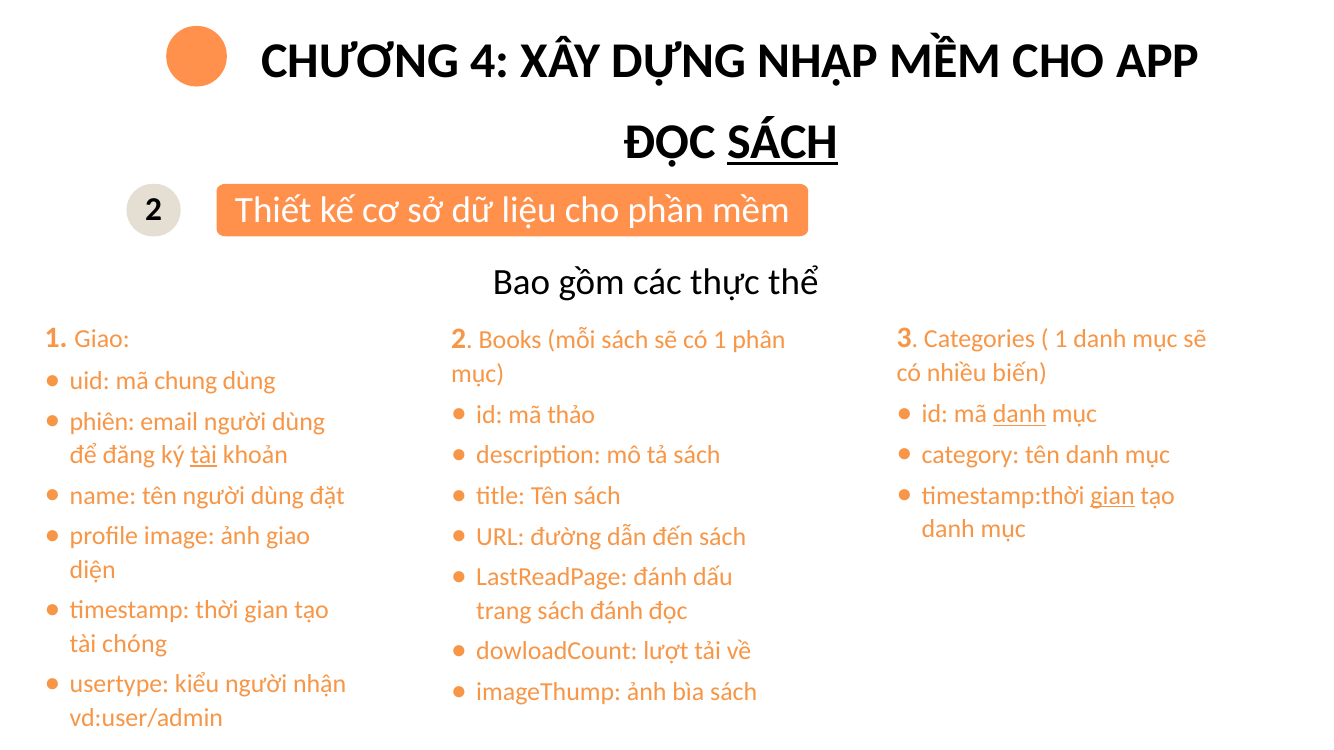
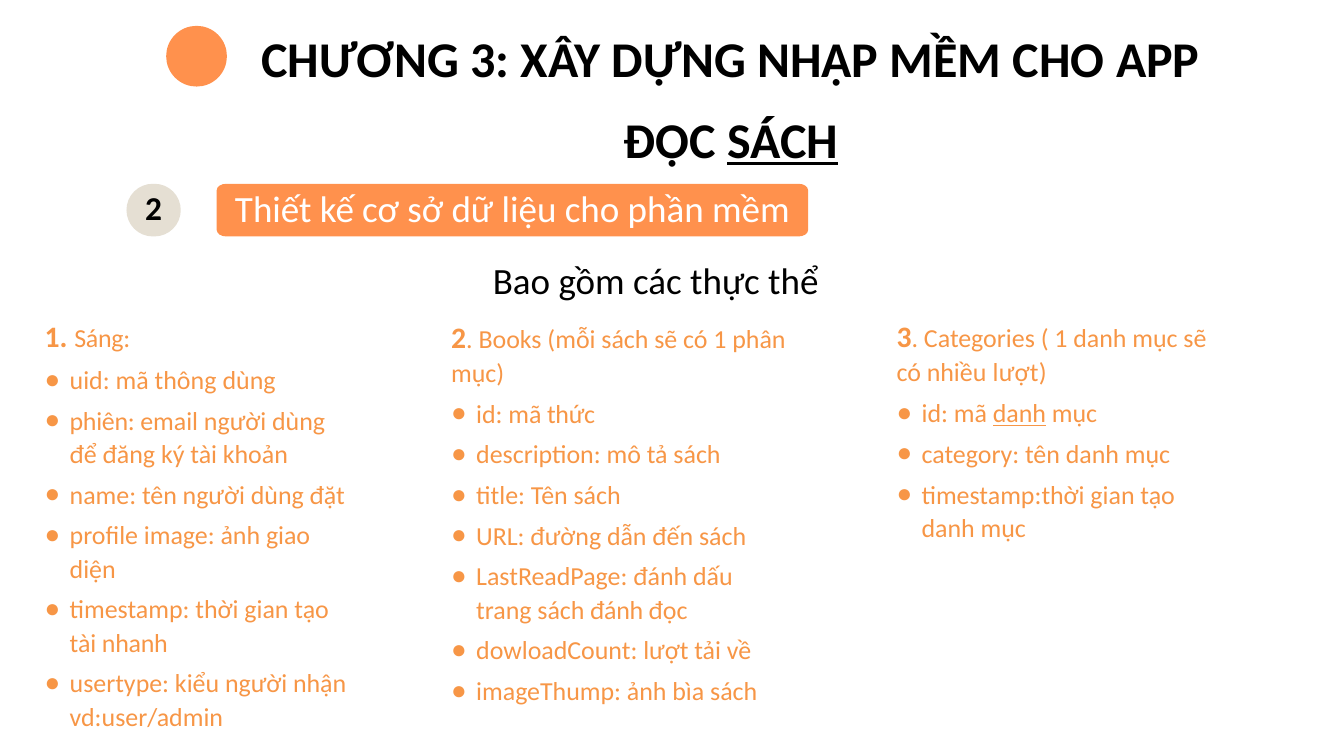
CHƯƠNG 4: 4 -> 3
1 Giao: Giao -> Sáng
nhiều biến: biến -> lượt
chung: chung -> thông
thảo: thảo -> thức
tài at (204, 455) underline: present -> none
gian at (1113, 496) underline: present -> none
chóng: chóng -> nhanh
